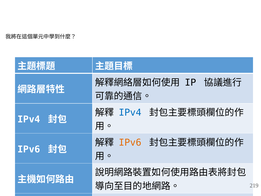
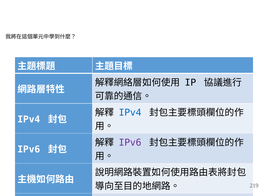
IPv6 at (130, 142) colour: orange -> purple
